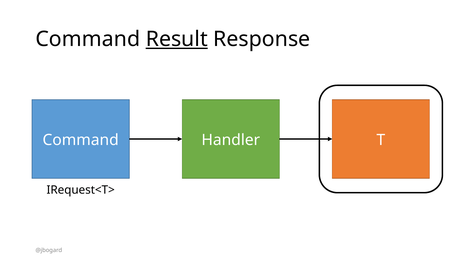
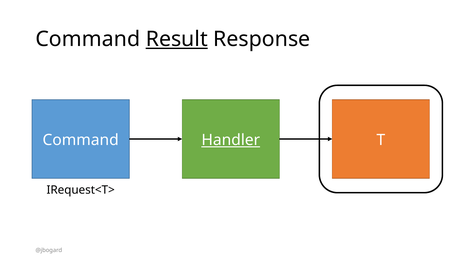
Handler underline: none -> present
